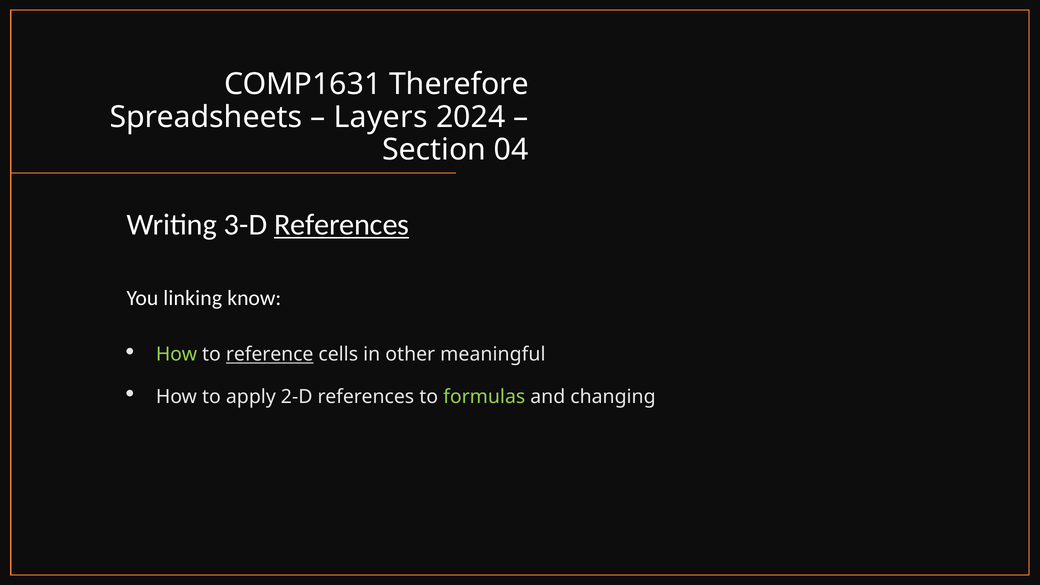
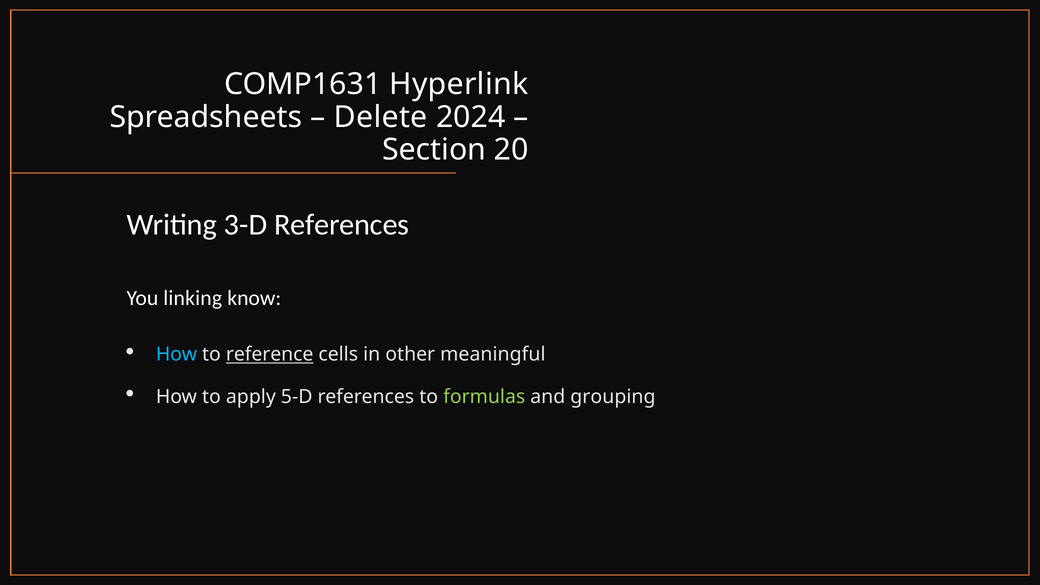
Therefore: Therefore -> Hyperlink
Layers: Layers -> Delete
04: 04 -> 20
References at (342, 225) underline: present -> none
How at (176, 354) colour: light green -> light blue
2-D: 2-D -> 5-D
changing: changing -> grouping
